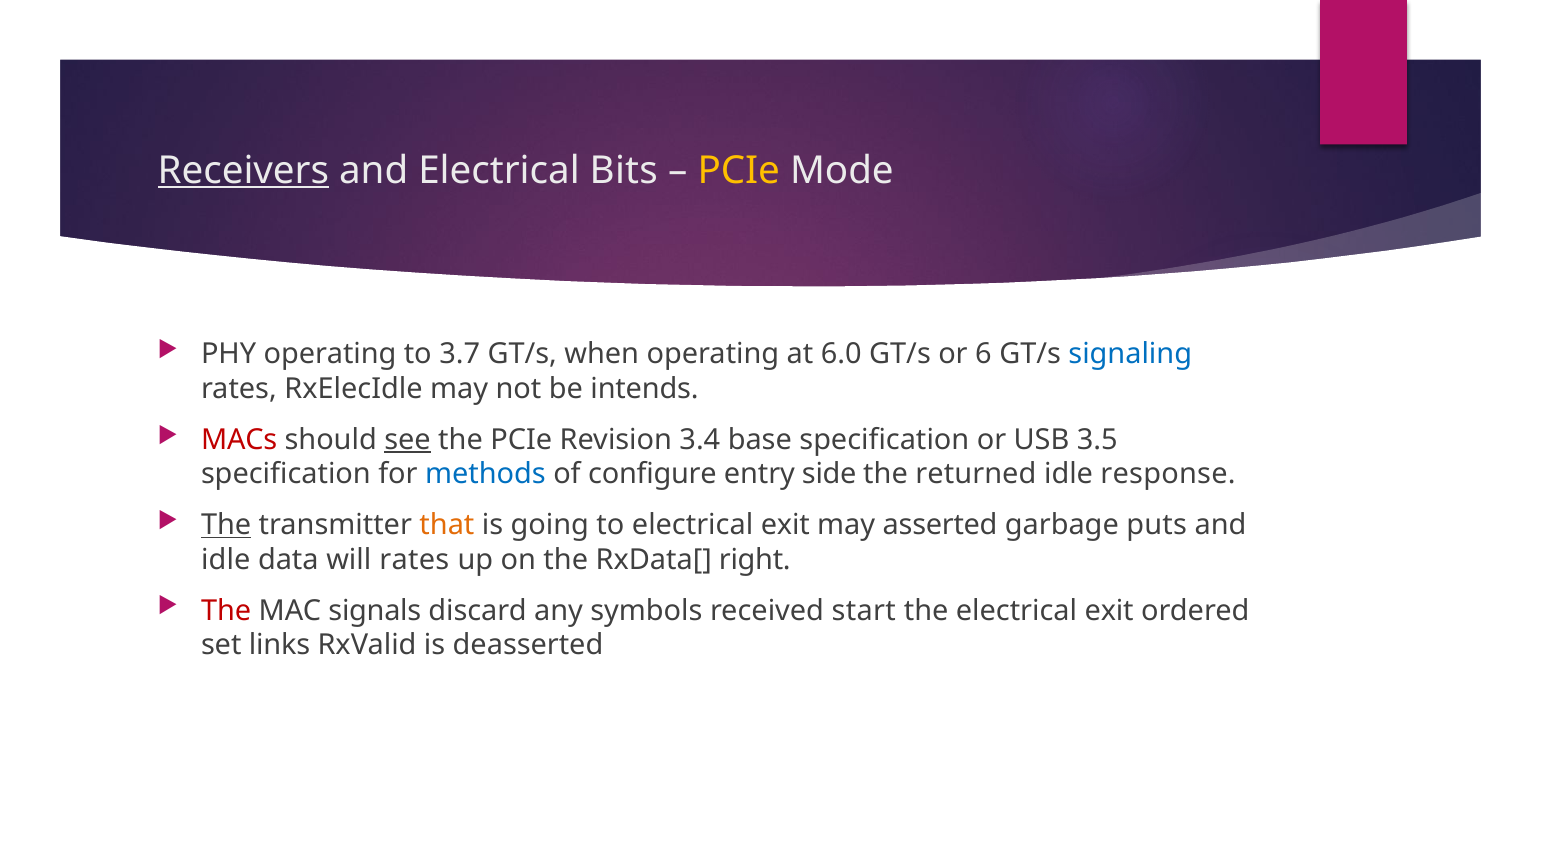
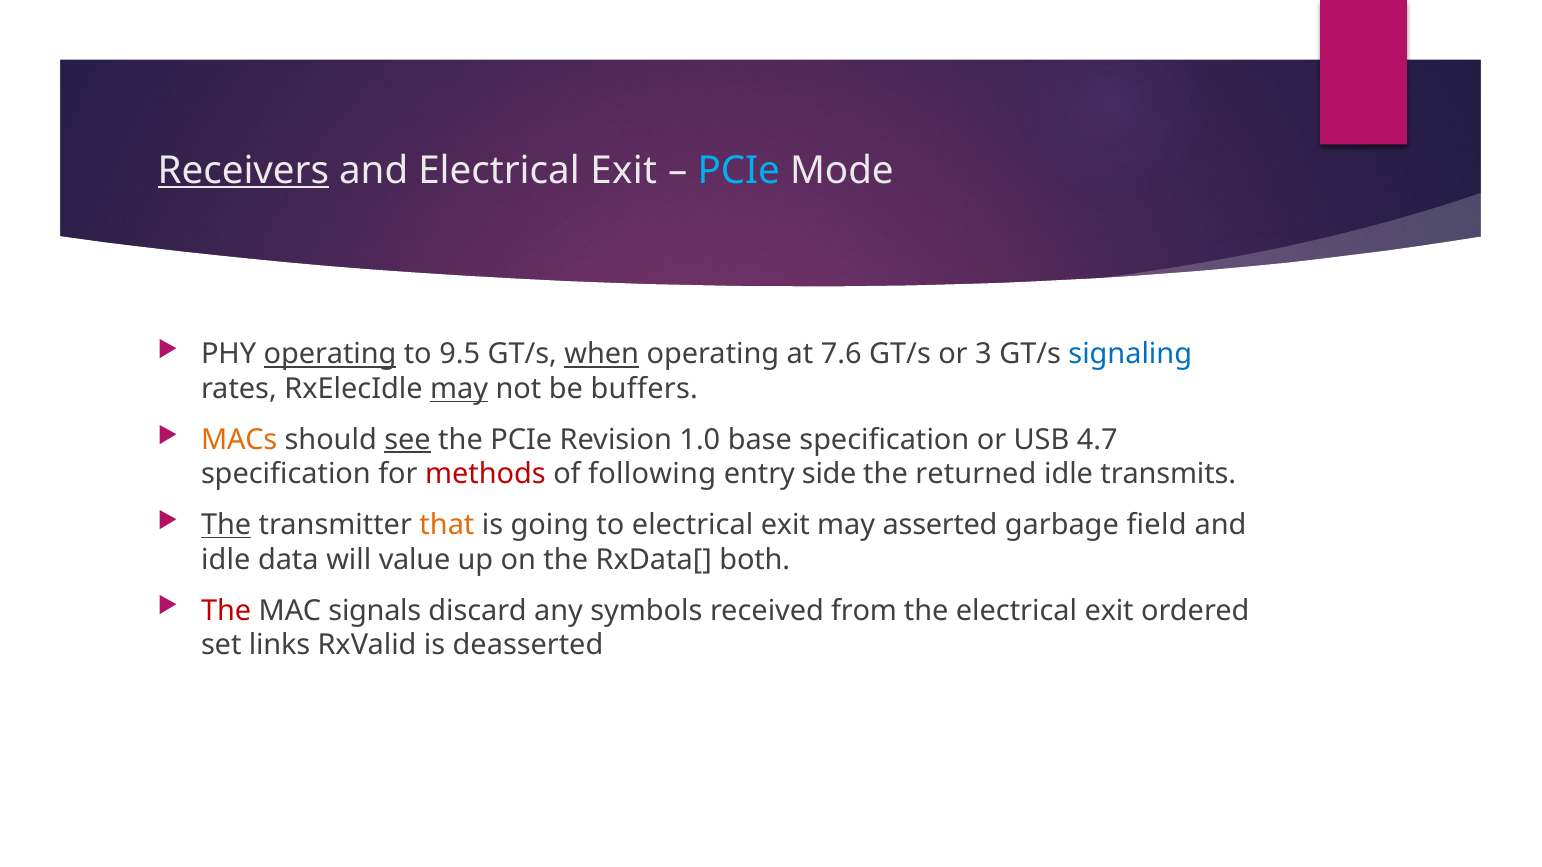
and Electrical Bits: Bits -> Exit
PCIe at (739, 171) colour: yellow -> light blue
operating at (330, 354) underline: none -> present
3.7: 3.7 -> 9.5
when underline: none -> present
6.0: 6.0 -> 7.6
6: 6 -> 3
may at (459, 389) underline: none -> present
intends: intends -> buffers
MACs colour: red -> orange
3.4: 3.4 -> 1.0
3.5: 3.5 -> 4.7
methods colour: blue -> red
configure: configure -> following
response: response -> transmits
puts: puts -> field
will rates: rates -> value
right: right -> both
start: start -> from
